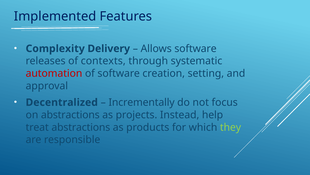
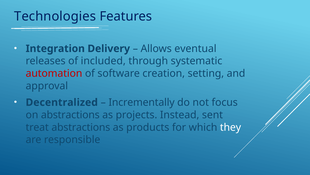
Implemented: Implemented -> Technologies
Complexity: Complexity -> Integration
Allows software: software -> eventual
contexts: contexts -> included
help: help -> sent
they colour: light green -> white
